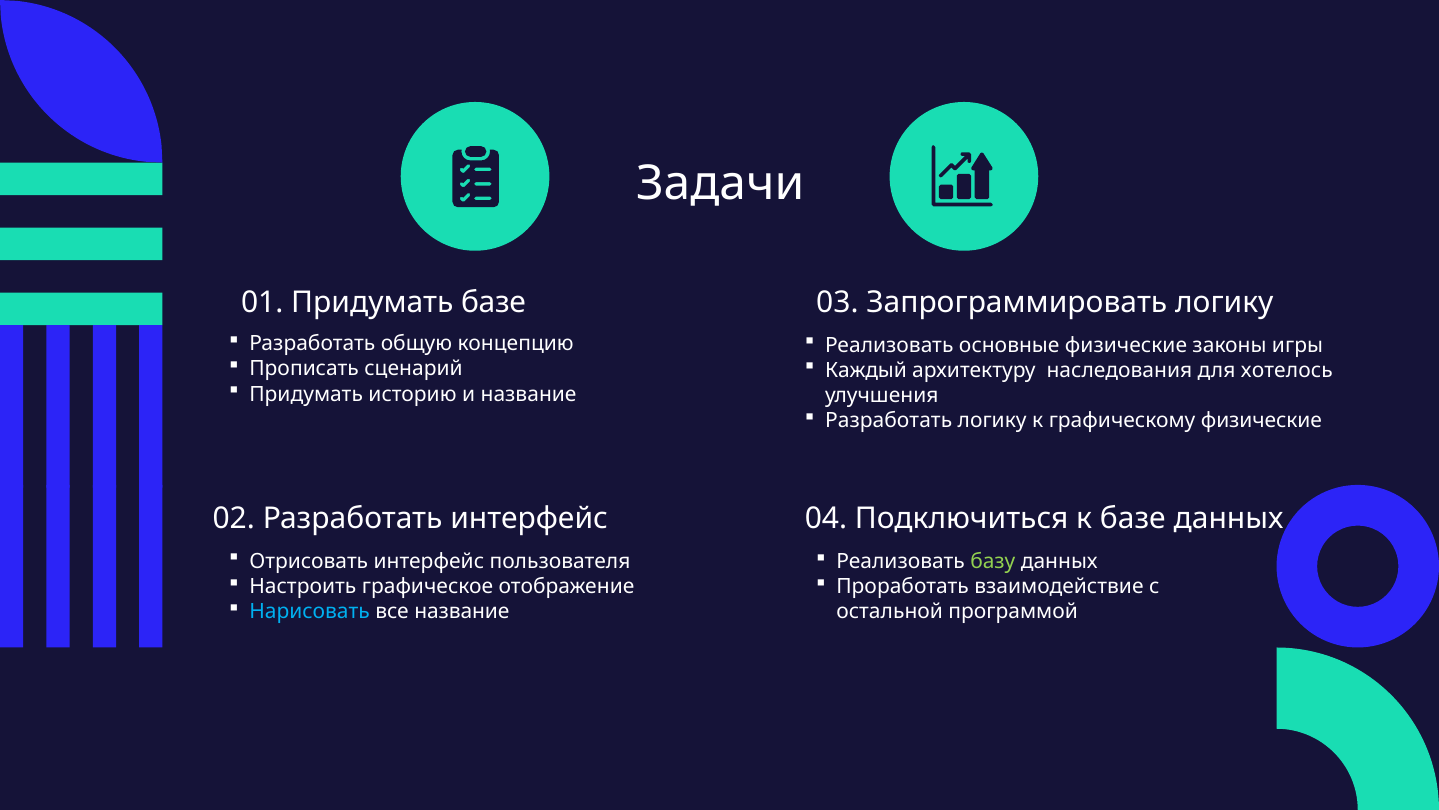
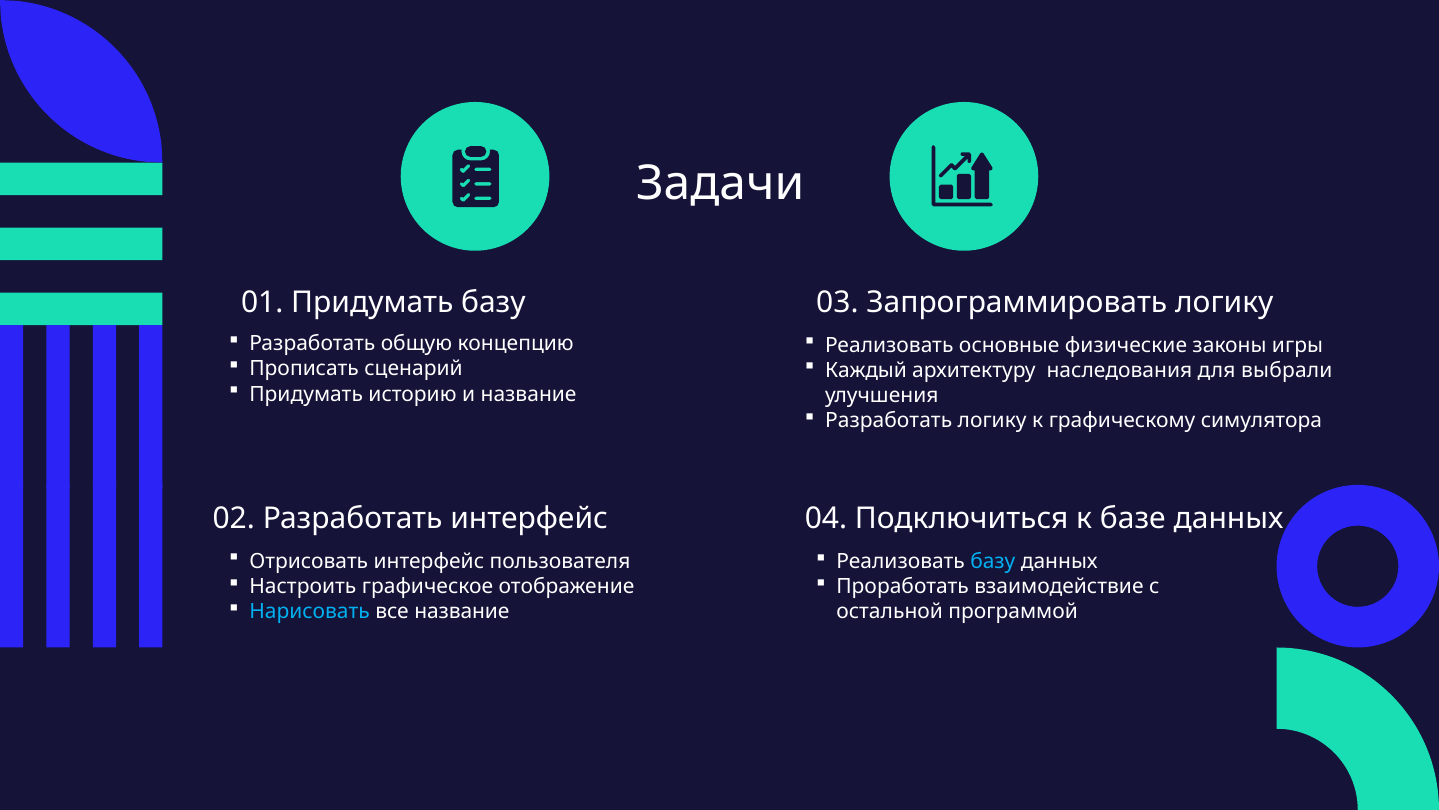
Придумать базе: базе -> базу
хотелось: хотелось -> выбрали
графическому физические: физические -> симулятора
базу at (993, 561) colour: light green -> light blue
